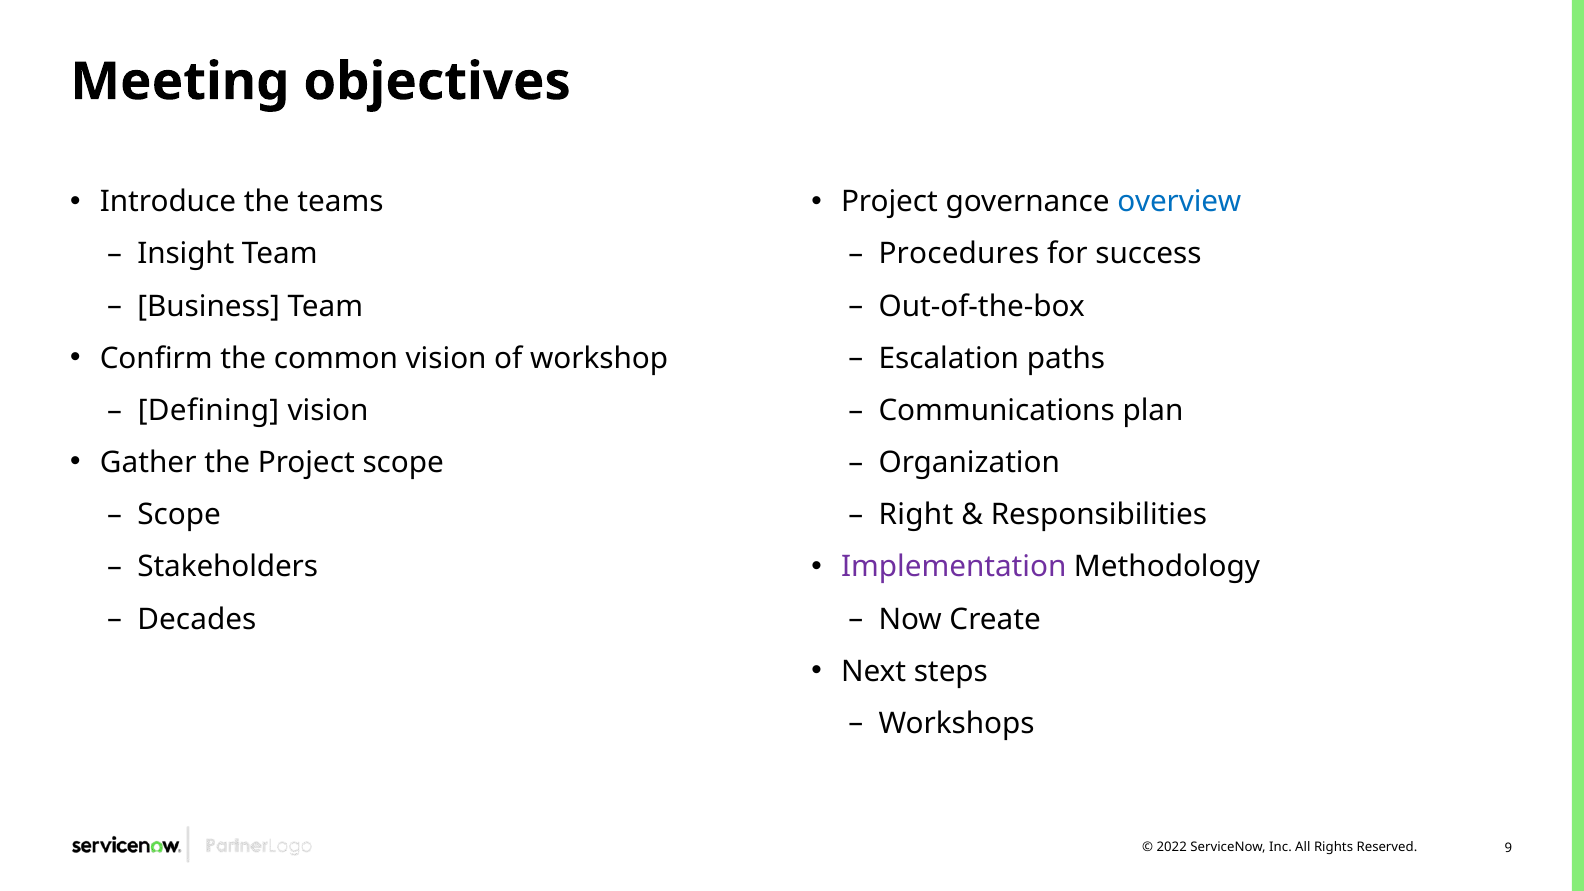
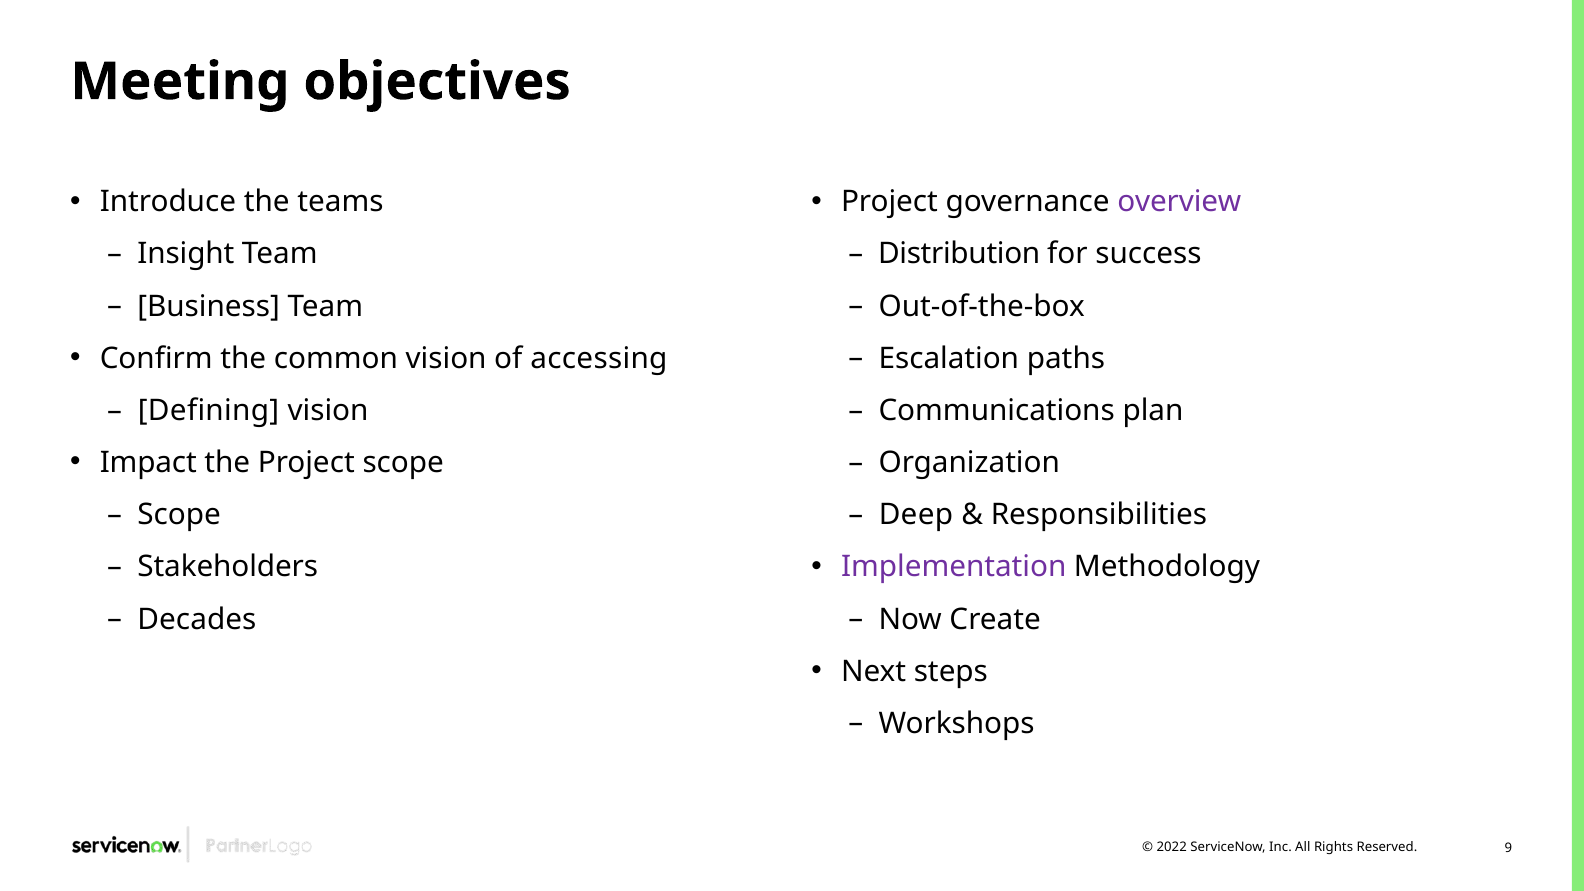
overview colour: blue -> purple
Procedures: Procedures -> Distribution
workshop: workshop -> accessing
Gather: Gather -> Impact
Right: Right -> Deep
